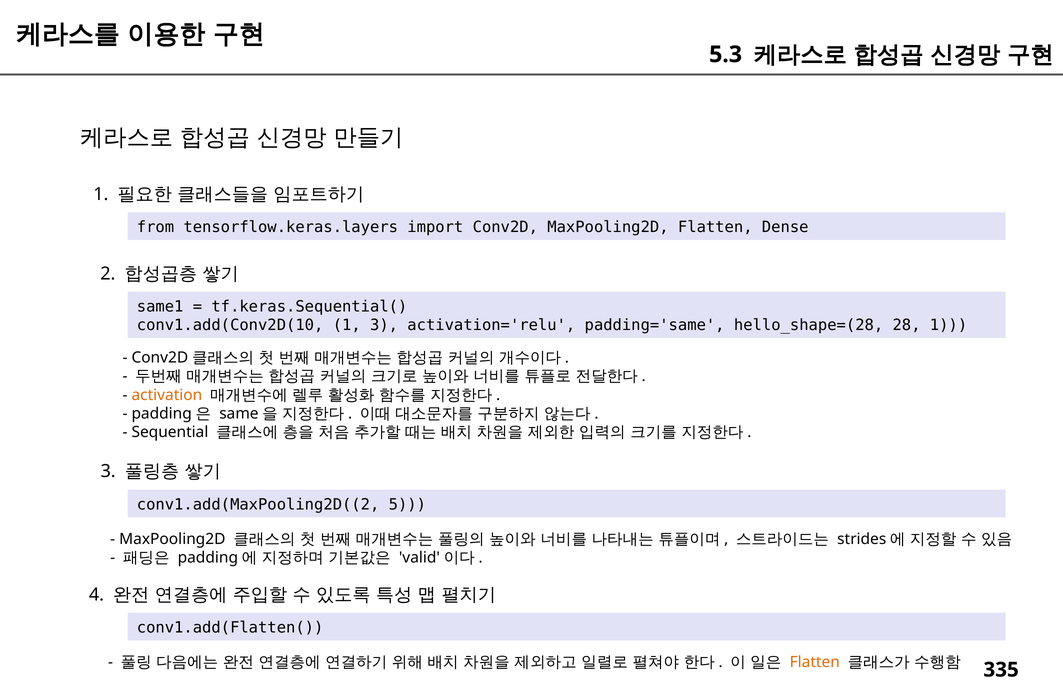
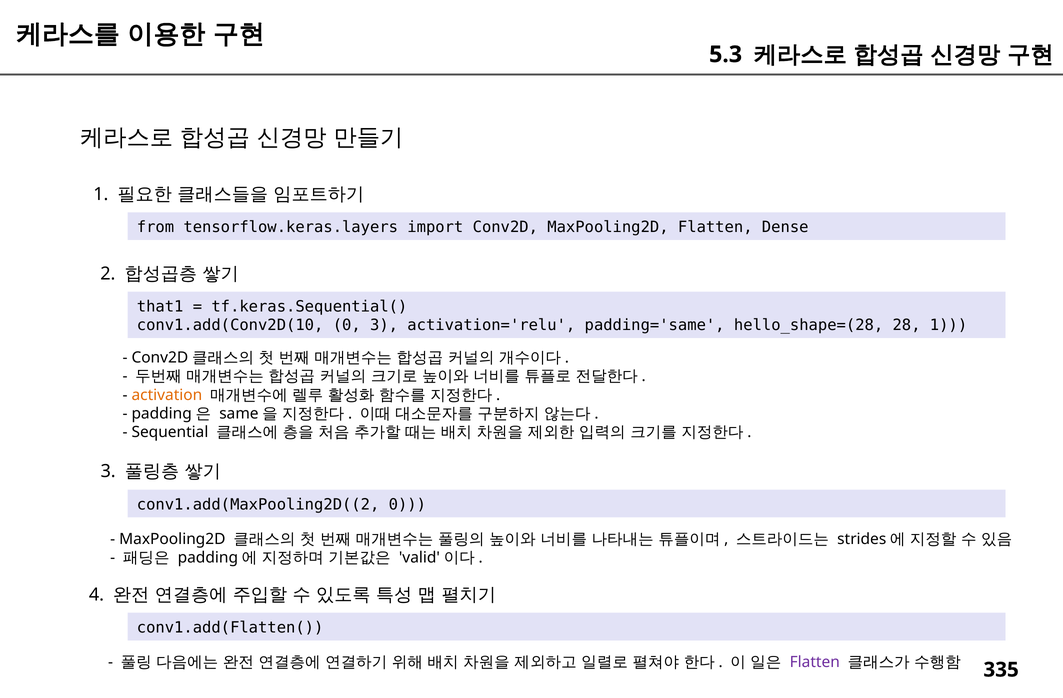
same1: same1 -> that1
conv1.add(Conv2D(10 1: 1 -> 0
conv1.add(MaxPooling2D((2 5: 5 -> 0
Flatten at (815, 662) colour: orange -> purple
